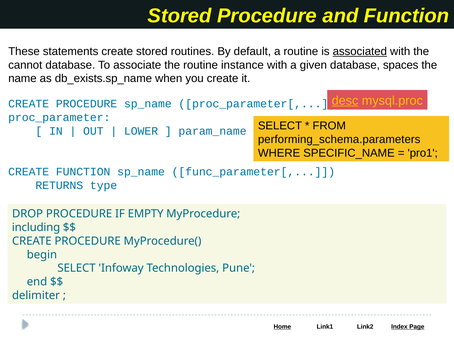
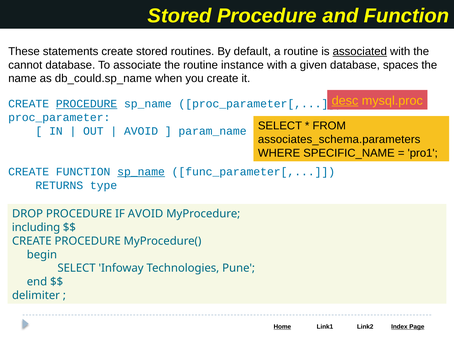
db_exists.sp_name: db_exists.sp_name -> db_could.sp_name
PROCEDURE at (87, 104) underline: none -> present
LOWER at (141, 131): LOWER -> AVOID
performing_schema.parameters: performing_schema.parameters -> associates_schema.parameters
sp_name at (141, 172) underline: none -> present
IF EMPTY: EMPTY -> AVOID
